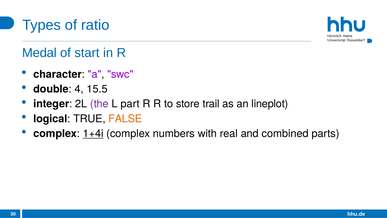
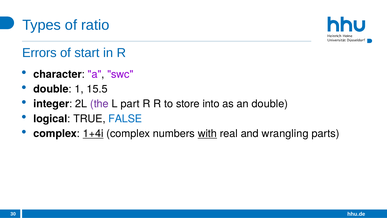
Medal: Medal -> Errors
4: 4 -> 1
trail: trail -> into
an lineplot: lineplot -> double
FALSE colour: orange -> blue
with underline: none -> present
combined: combined -> wrangling
